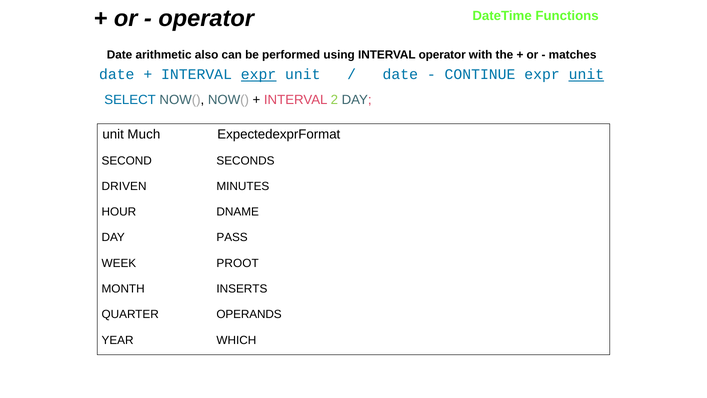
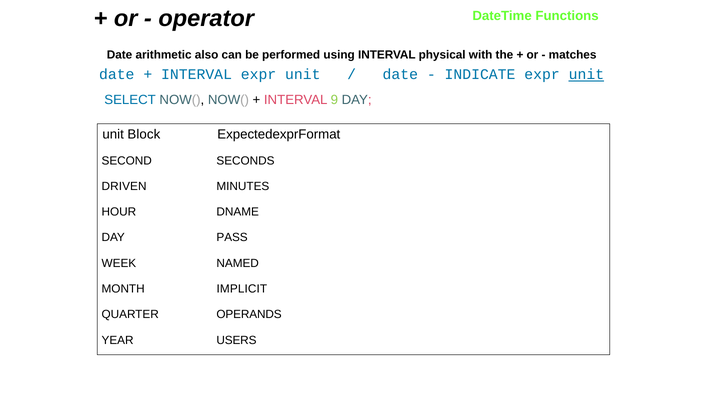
INTERVAL operator: operator -> physical
expr at (259, 74) underline: present -> none
CONTINUE: CONTINUE -> INDICATE
2: 2 -> 9
Much: Much -> Block
PROOT: PROOT -> NAMED
INSERTS: INSERTS -> IMPLICIT
WHICH: WHICH -> USERS
